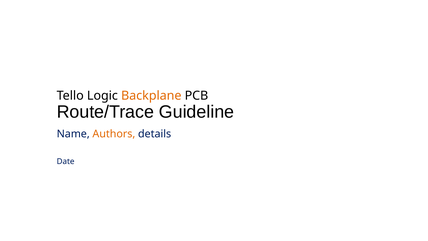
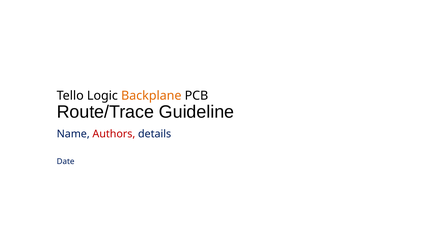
Authors colour: orange -> red
